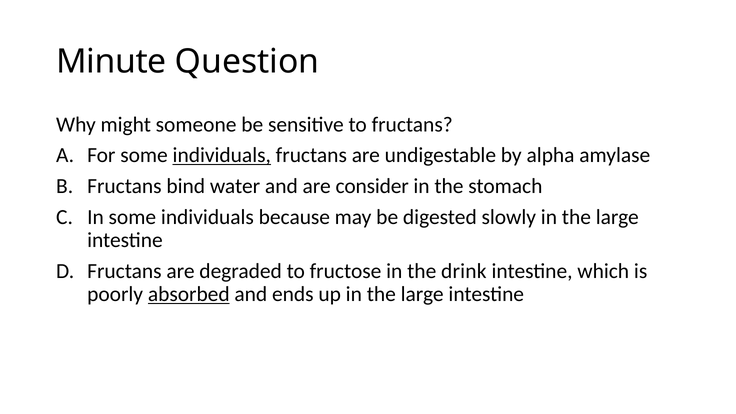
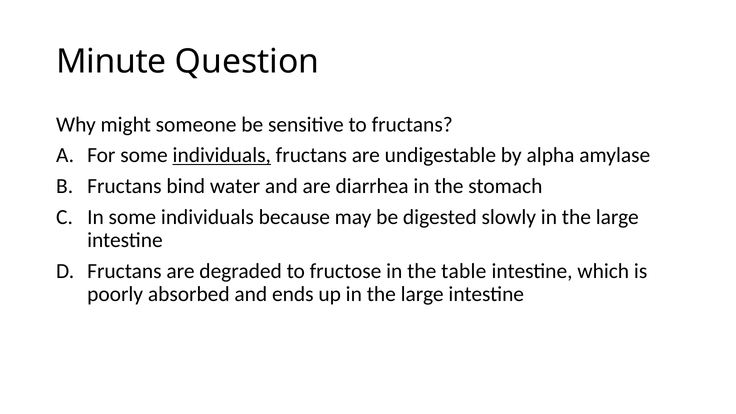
consider: consider -> diarrhea
drink: drink -> table
absorbed underline: present -> none
